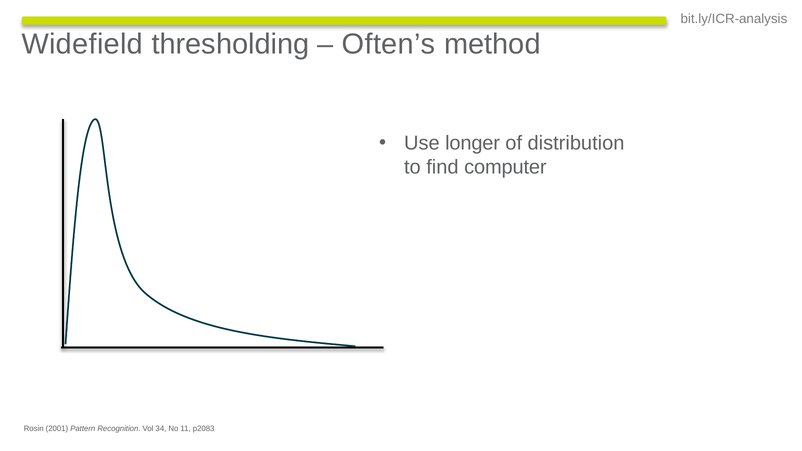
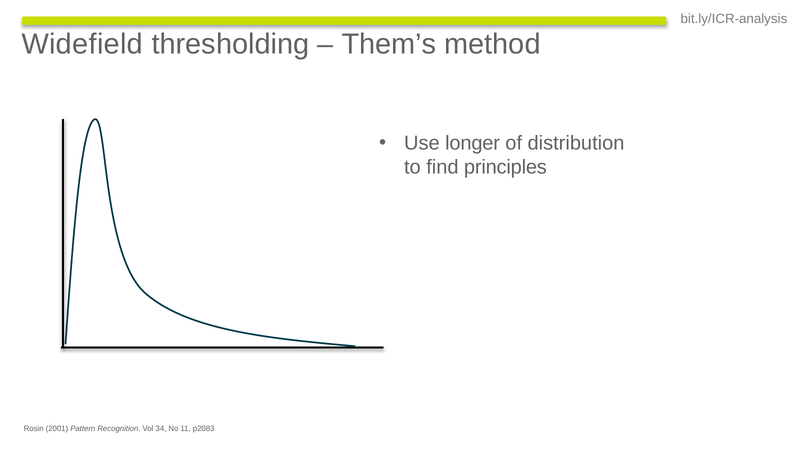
Often’s: Often’s -> Them’s
computer: computer -> principles
